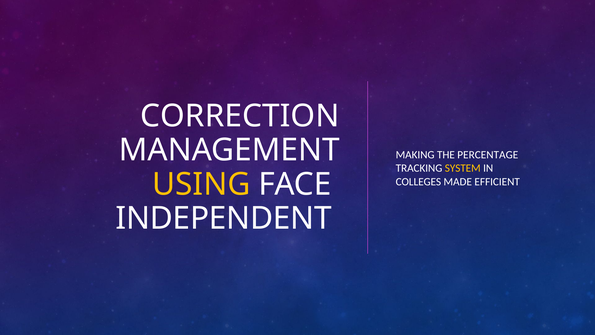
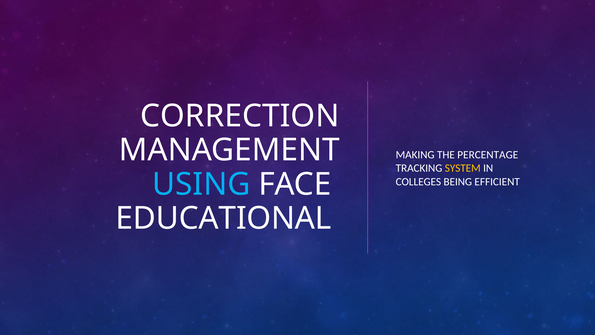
USING colour: yellow -> light blue
MADE: MADE -> BEING
INDEPENDENT: INDEPENDENT -> EDUCATIONAL
